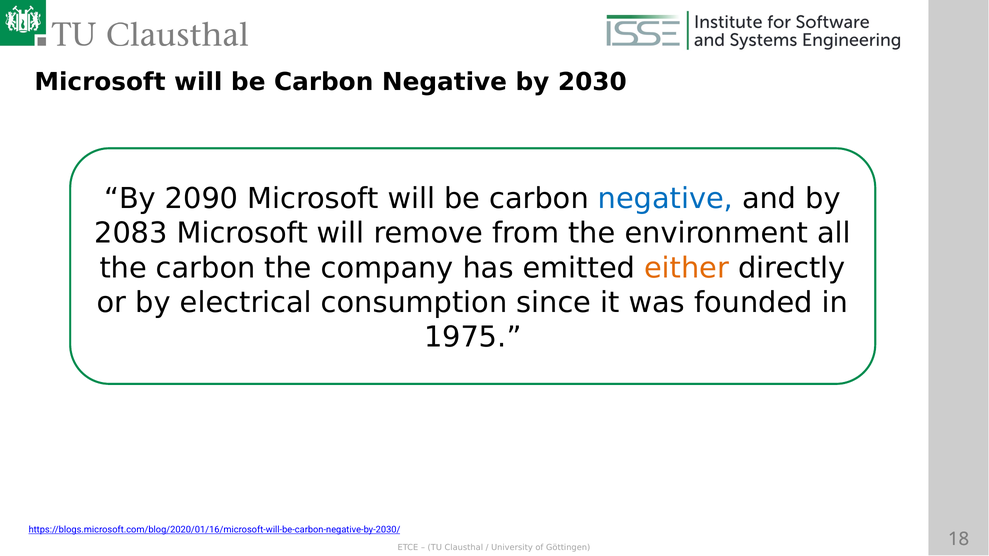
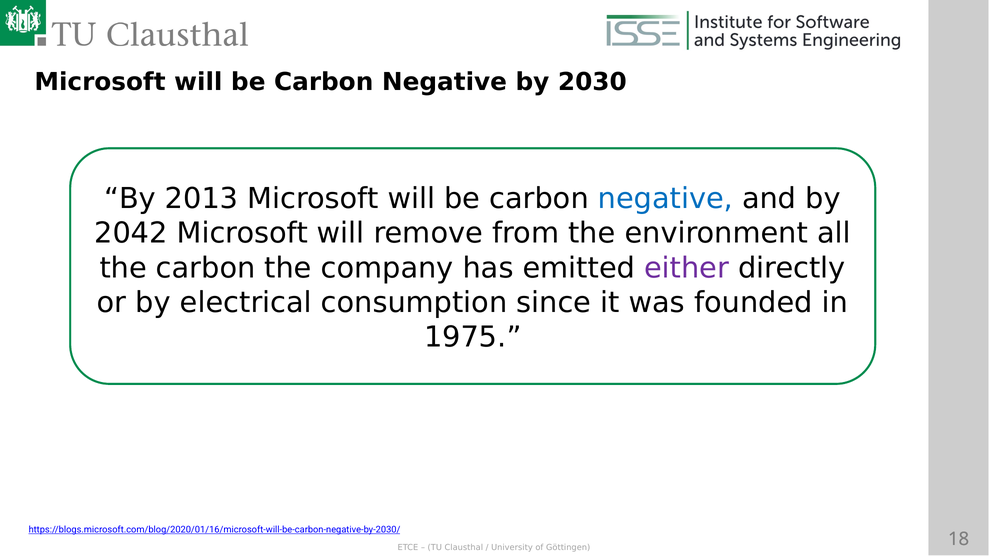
2090: 2090 -> 2013
2083: 2083 -> 2042
either colour: orange -> purple
